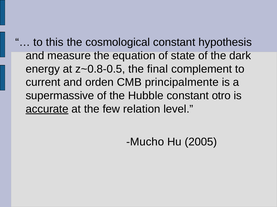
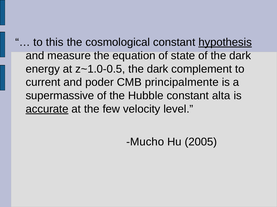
hypothesis underline: none -> present
z~0.8-0.5: z~0.8-0.5 -> z~1.0-0.5
final at (158, 69): final -> dark
orden: orden -> poder
otro: otro -> alta
relation: relation -> velocity
